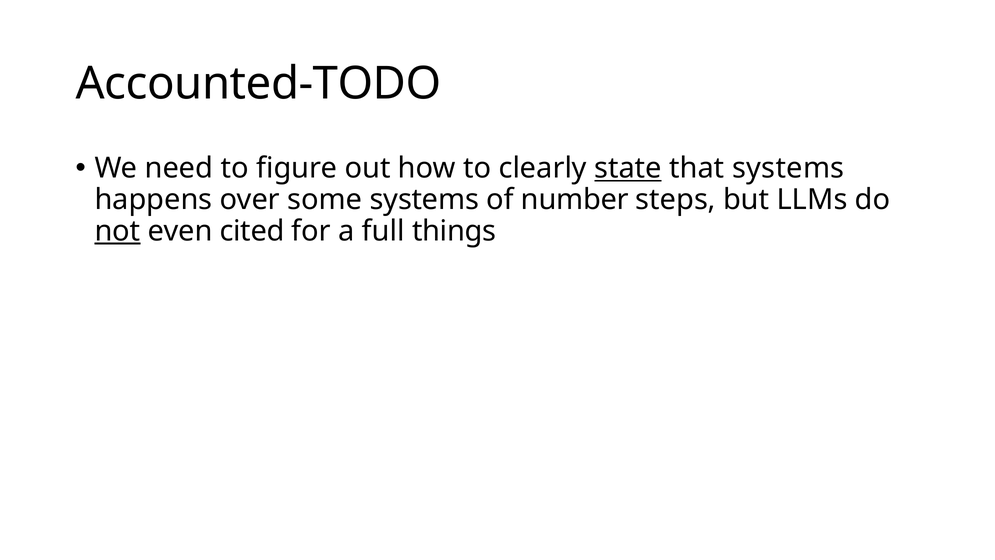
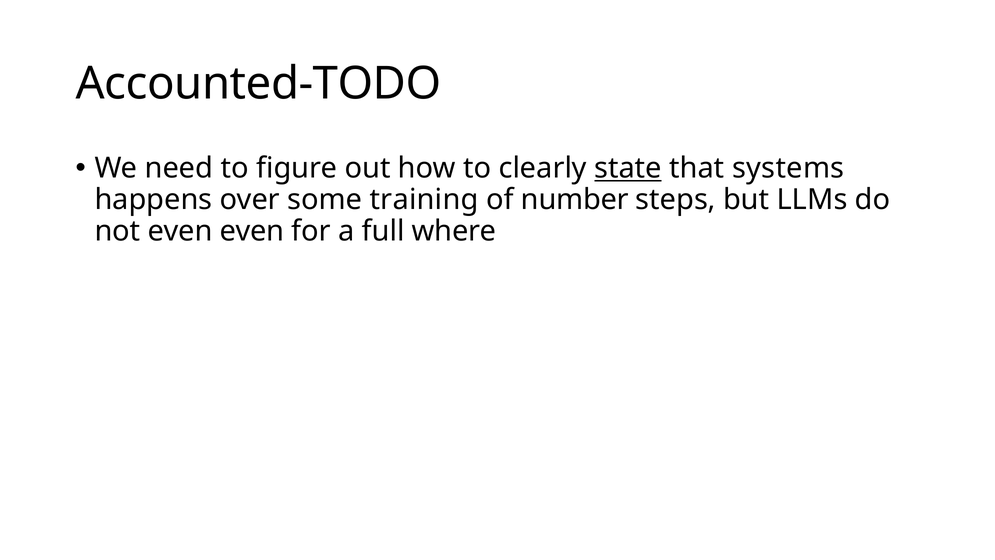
some systems: systems -> training
not underline: present -> none
even cited: cited -> even
things: things -> where
